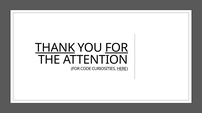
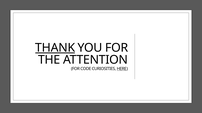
FOR at (117, 48) underline: present -> none
